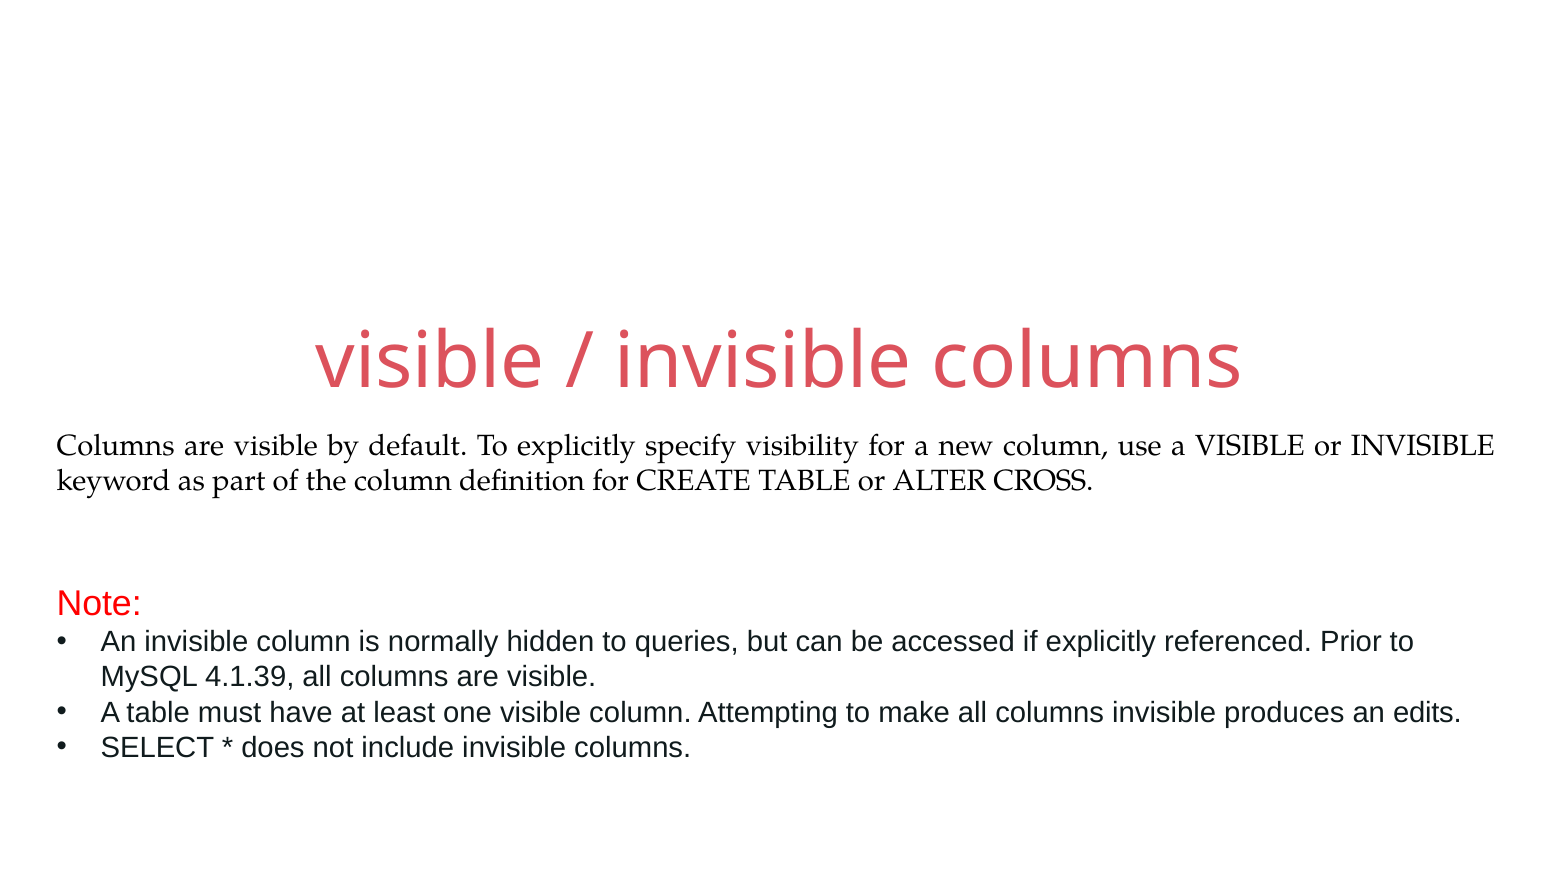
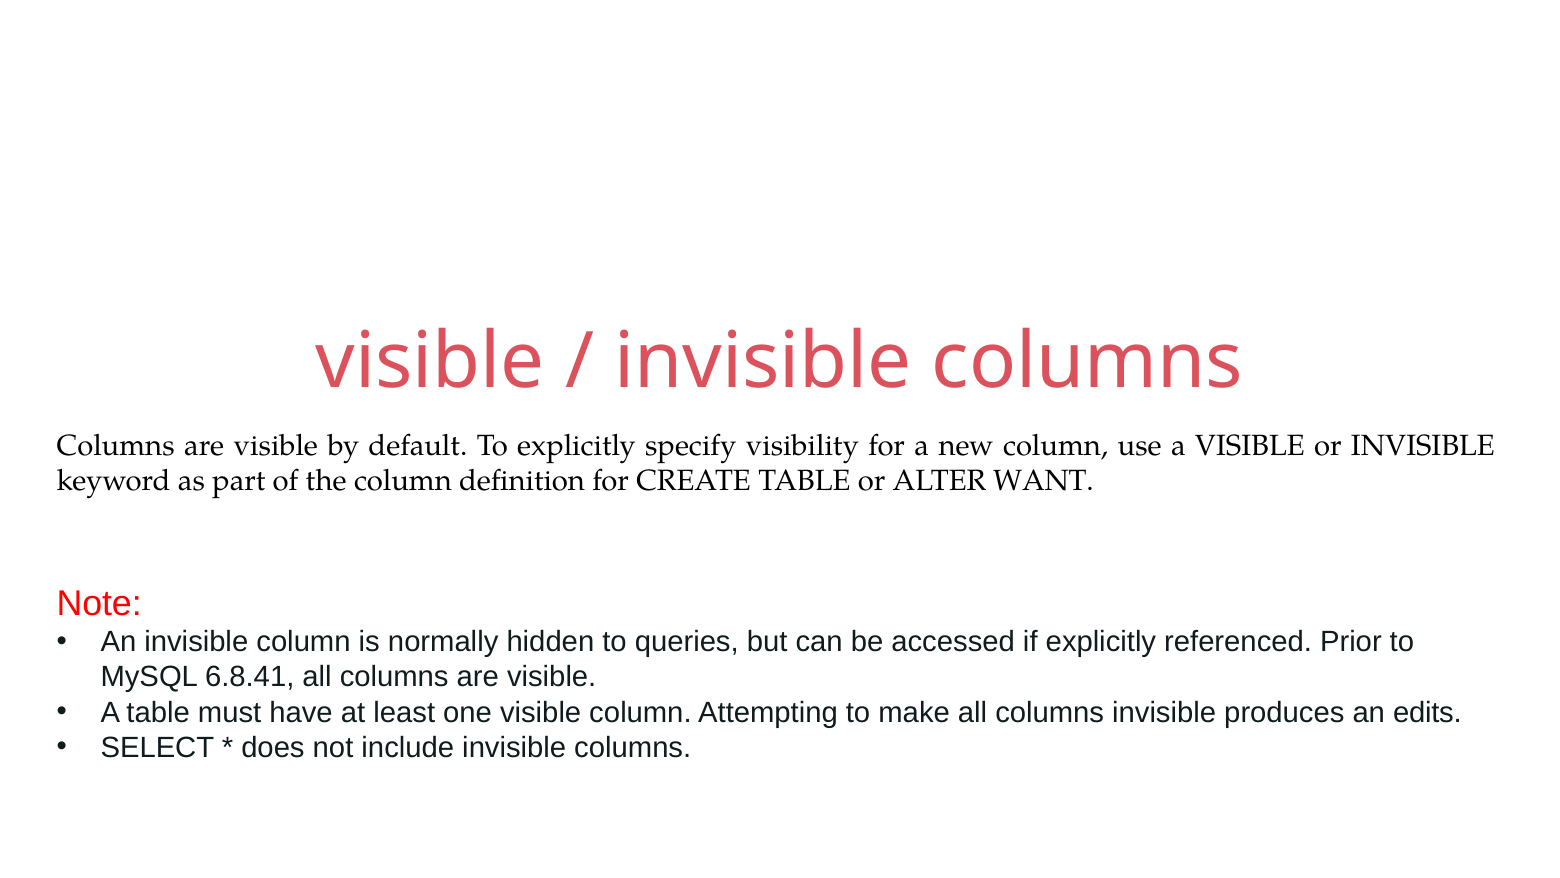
CROSS: CROSS -> WANT
4.1.39: 4.1.39 -> 6.8.41
